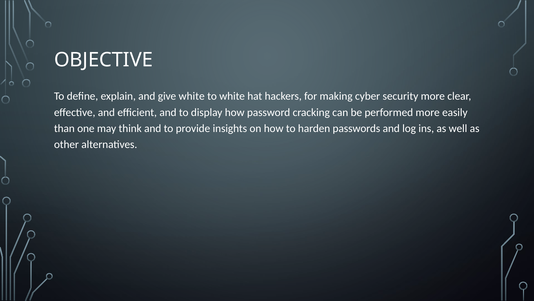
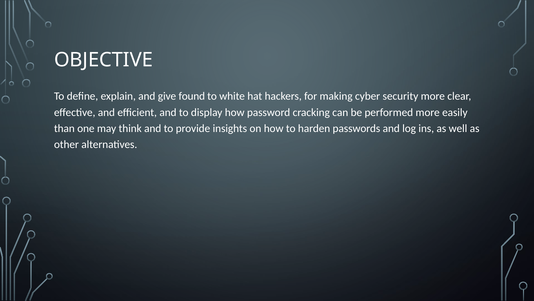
give white: white -> found
